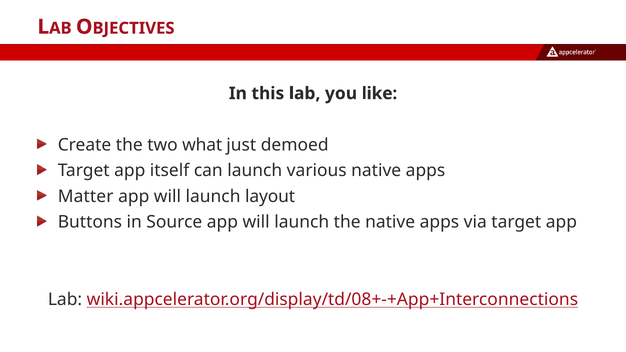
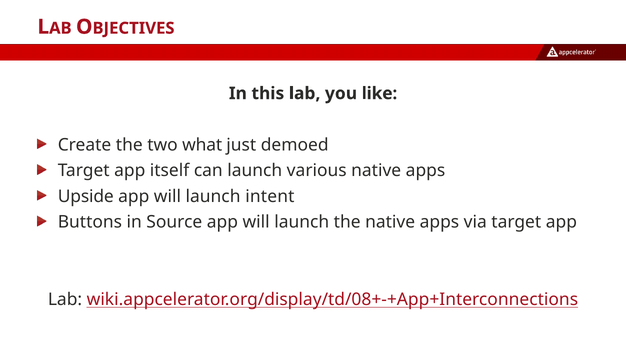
Matter: Matter -> Upside
layout: layout -> intent
